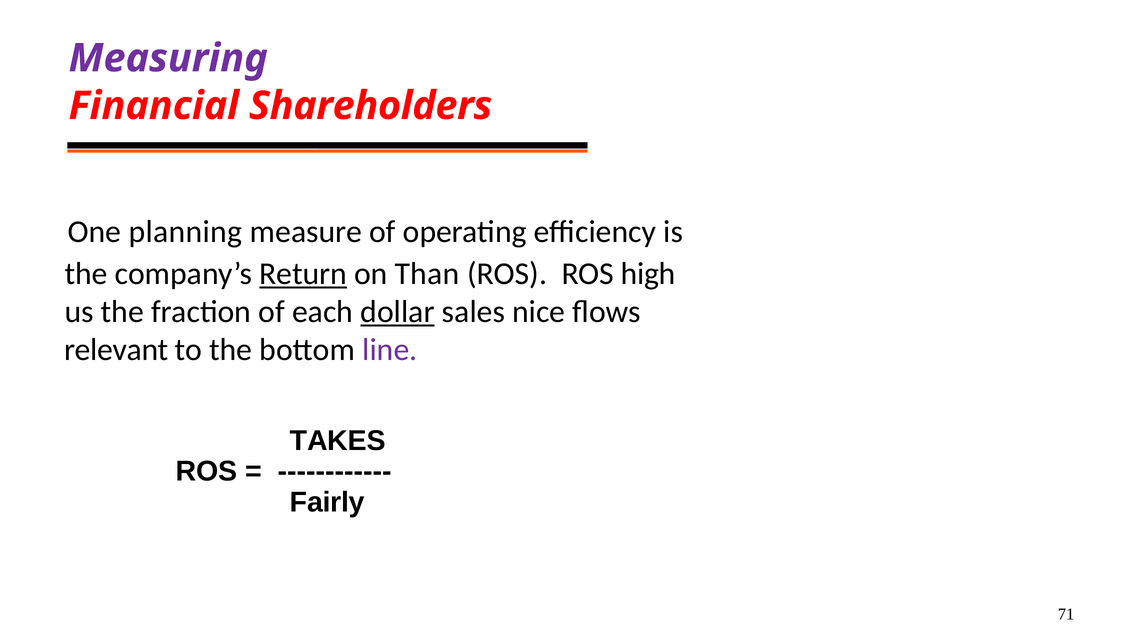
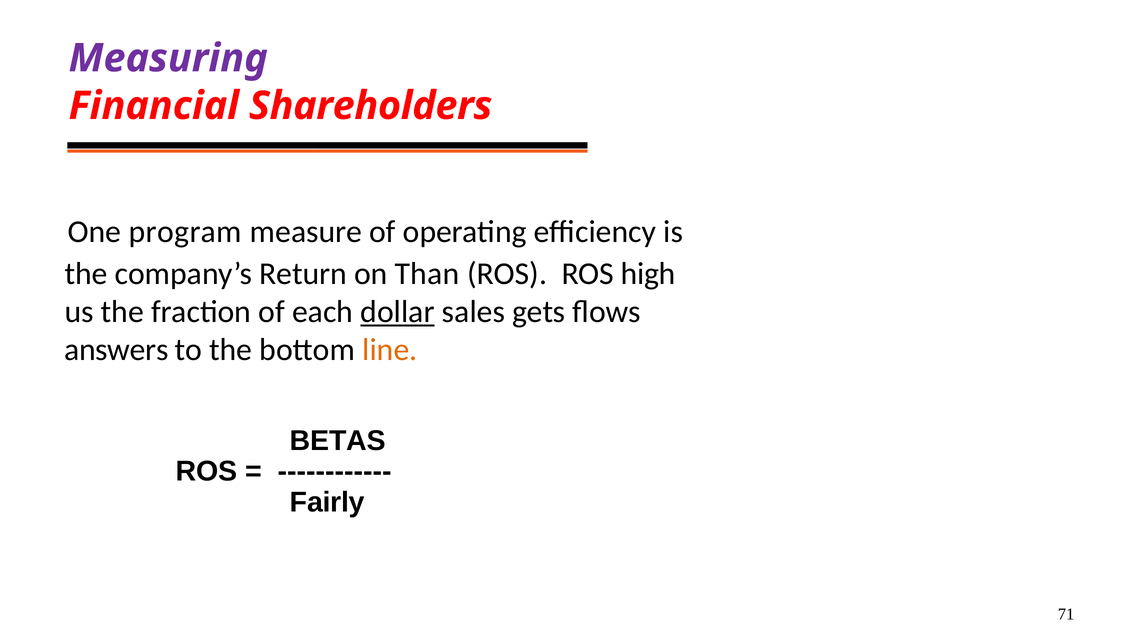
planning: planning -> program
Return underline: present -> none
nice: nice -> gets
relevant: relevant -> answers
line colour: purple -> orange
TAKES: TAKES -> BETAS
